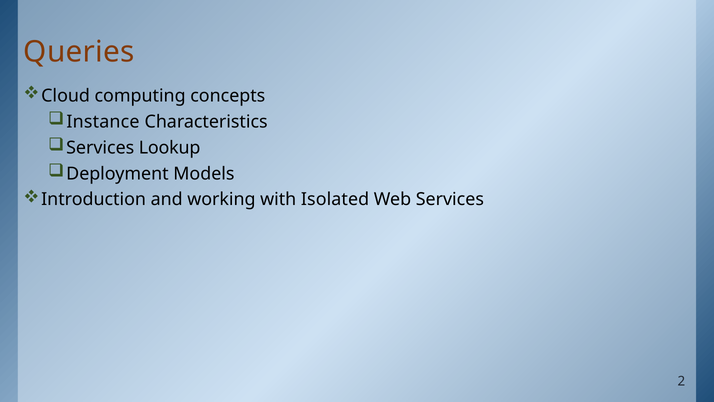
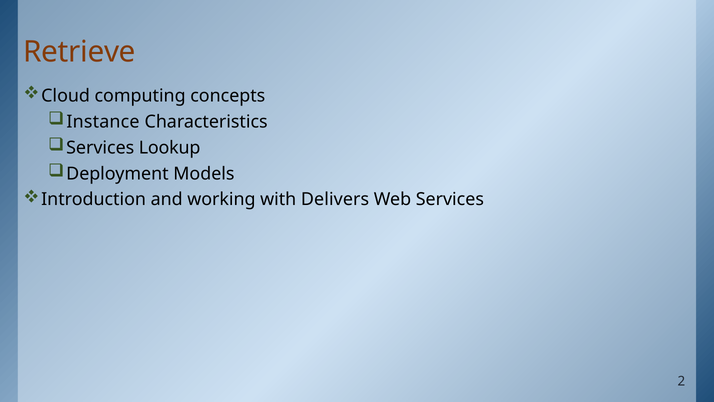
Queries: Queries -> Retrieve
Isolated: Isolated -> Delivers
